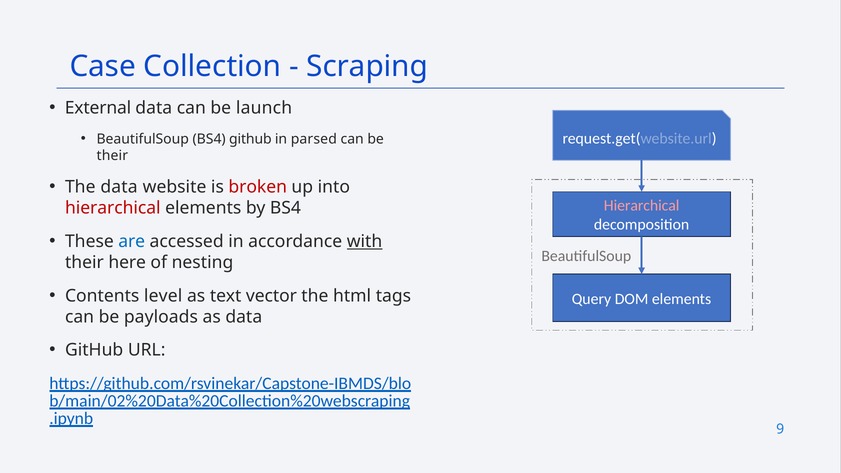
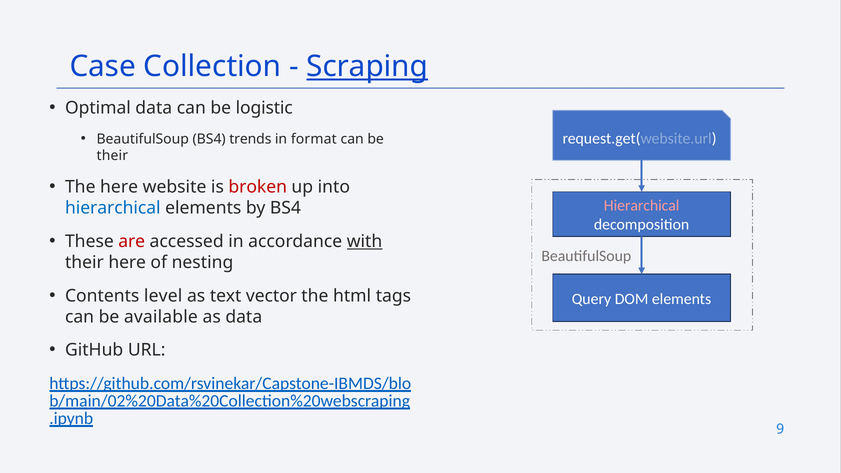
Scraping underline: none -> present
External: External -> Optimal
launch: launch -> logistic
BS4 github: github -> trends
parsed: parsed -> format
The data: data -> here
hierarchical at (113, 208) colour: red -> blue
are colour: blue -> red
payloads: payloads -> available
